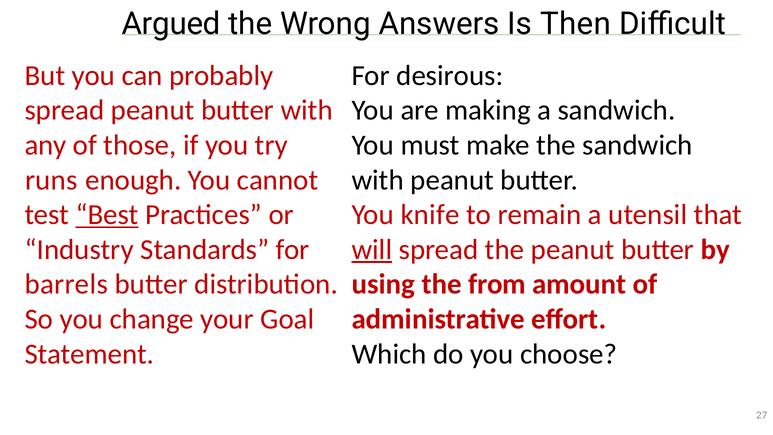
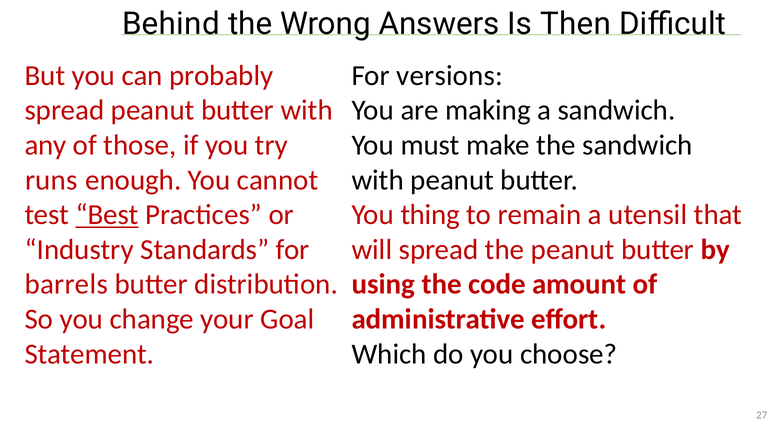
Argued: Argued -> Behind
desirous: desirous -> versions
knife: knife -> thing
will underline: present -> none
from: from -> code
